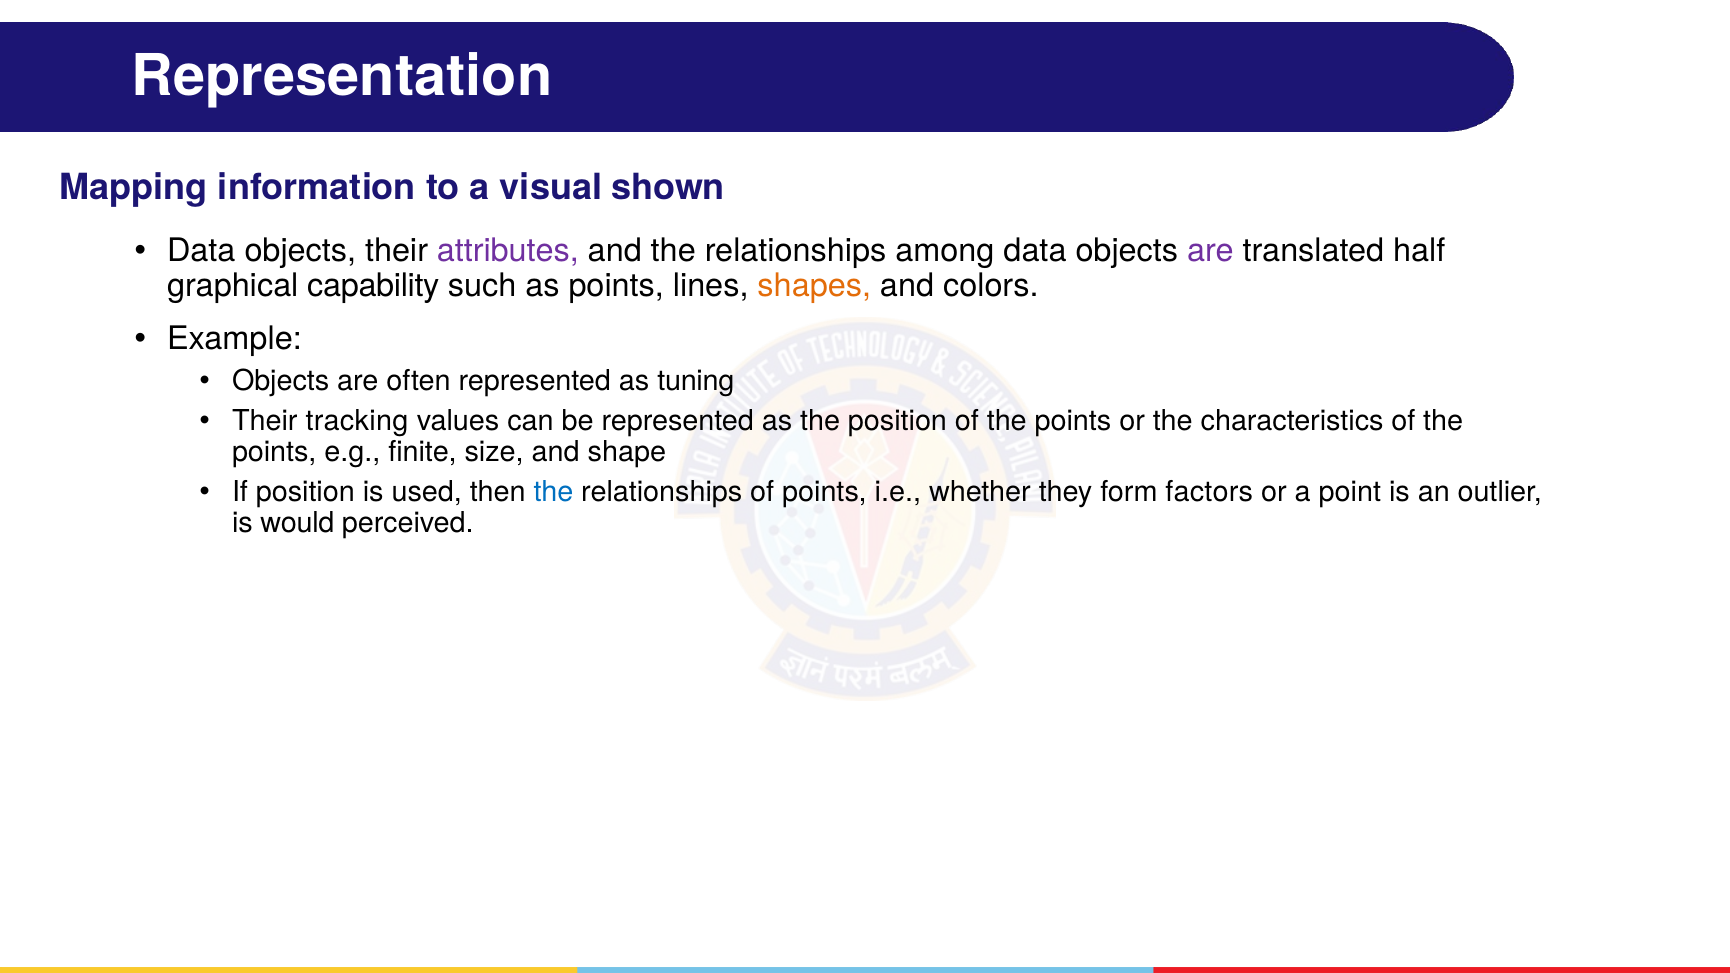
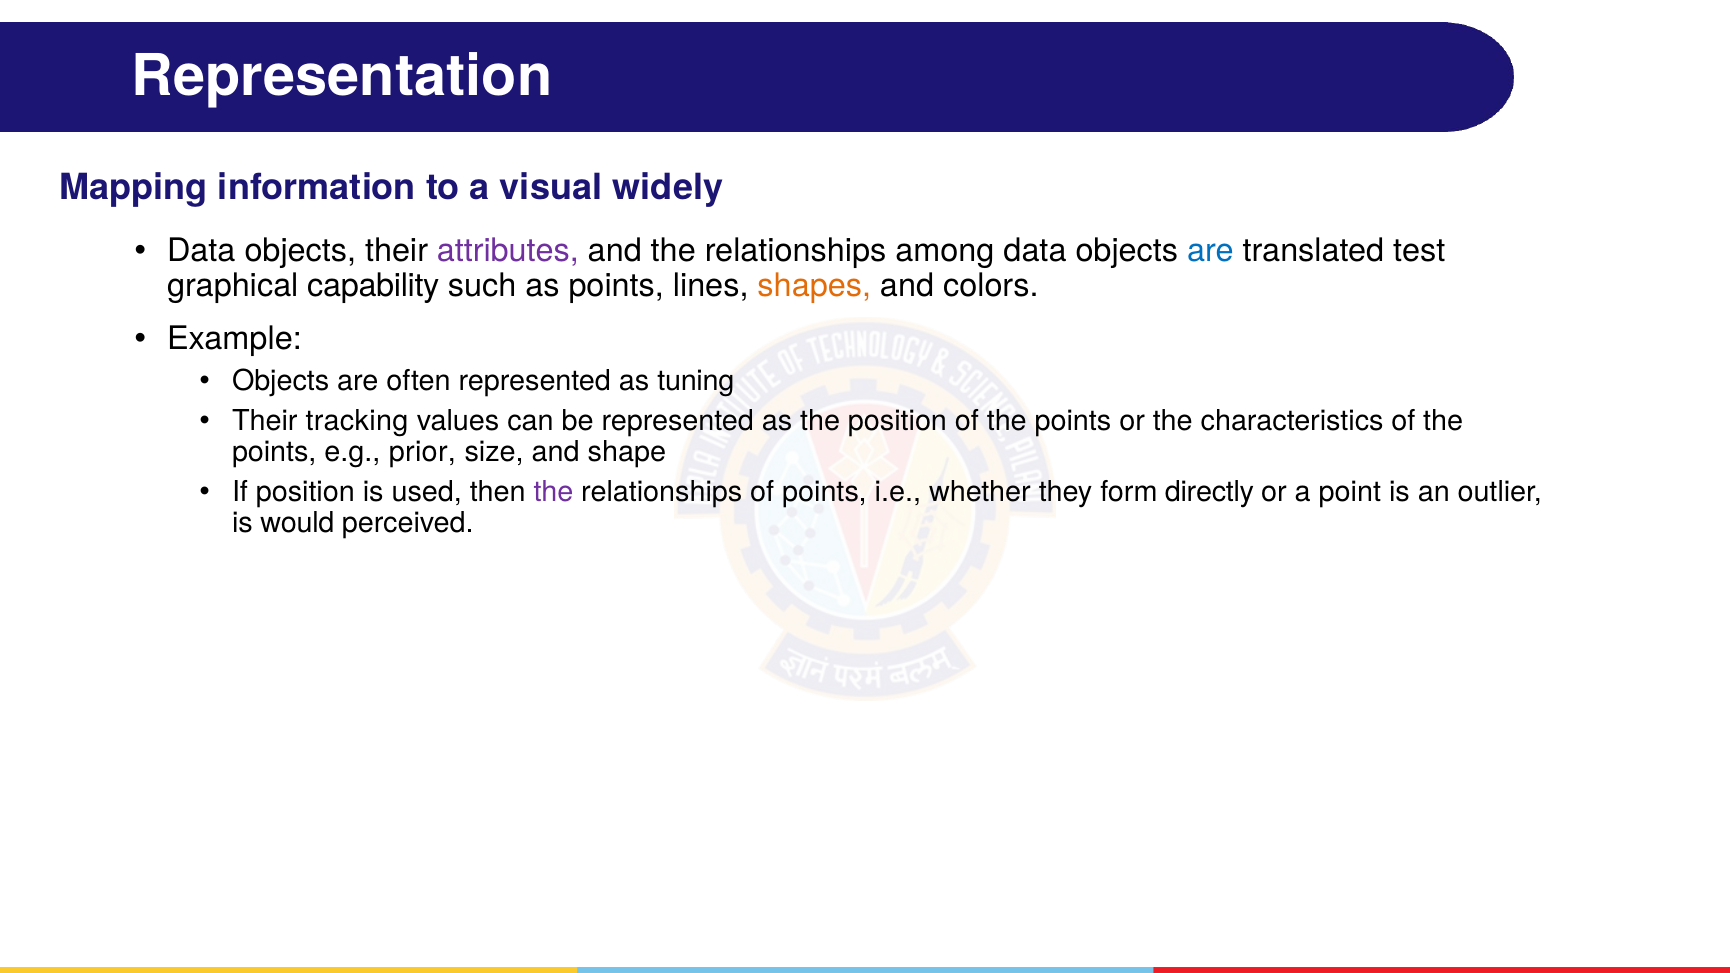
shown: shown -> widely
are at (1210, 251) colour: purple -> blue
half: half -> test
finite: finite -> prior
the at (553, 492) colour: blue -> purple
factors: factors -> directly
